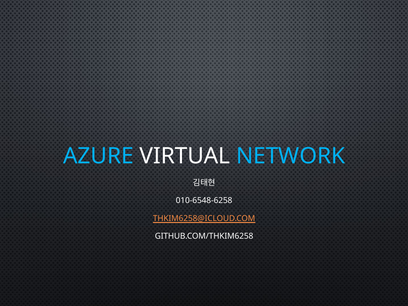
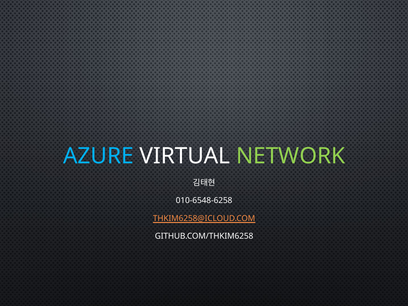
NETWORK colour: light blue -> light green
